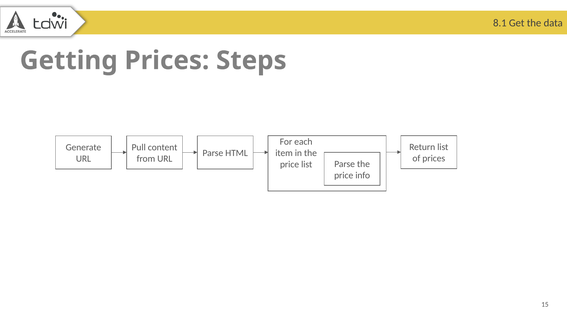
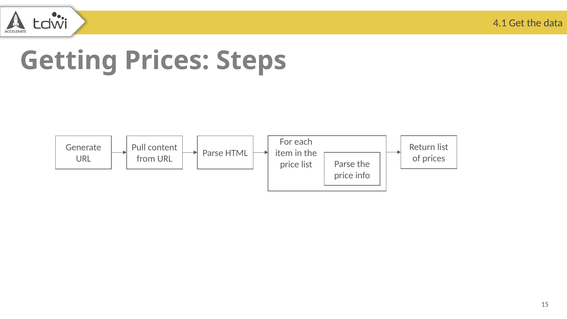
8.1: 8.1 -> 4.1
